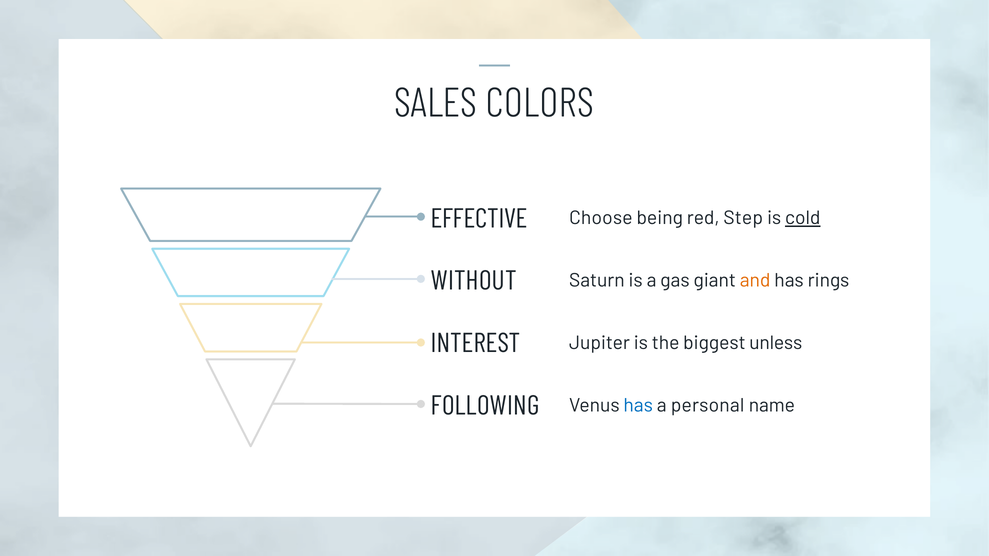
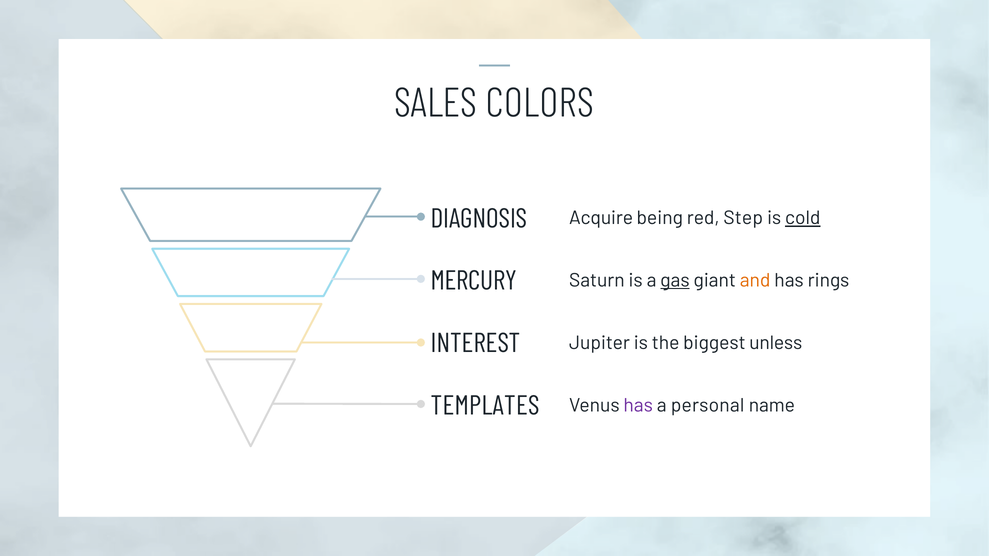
EFFECTIVE: EFFECTIVE -> DIAGNOSIS
Choose: Choose -> Acquire
WITHOUT: WITHOUT -> MERCURY
gas underline: none -> present
FOLLOWING: FOLLOWING -> TEMPLATES
has at (638, 406) colour: blue -> purple
